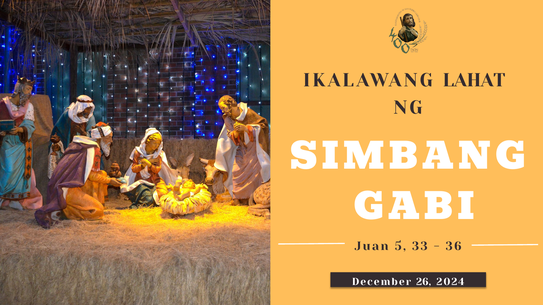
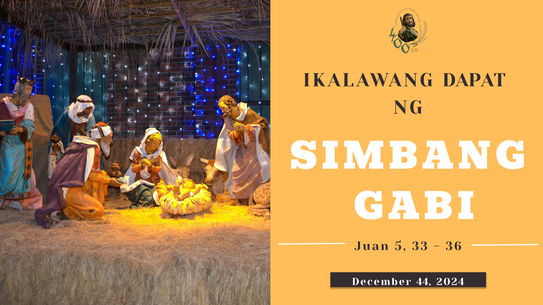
LAHAT: LAHAT -> DAPAT
26: 26 -> 44
